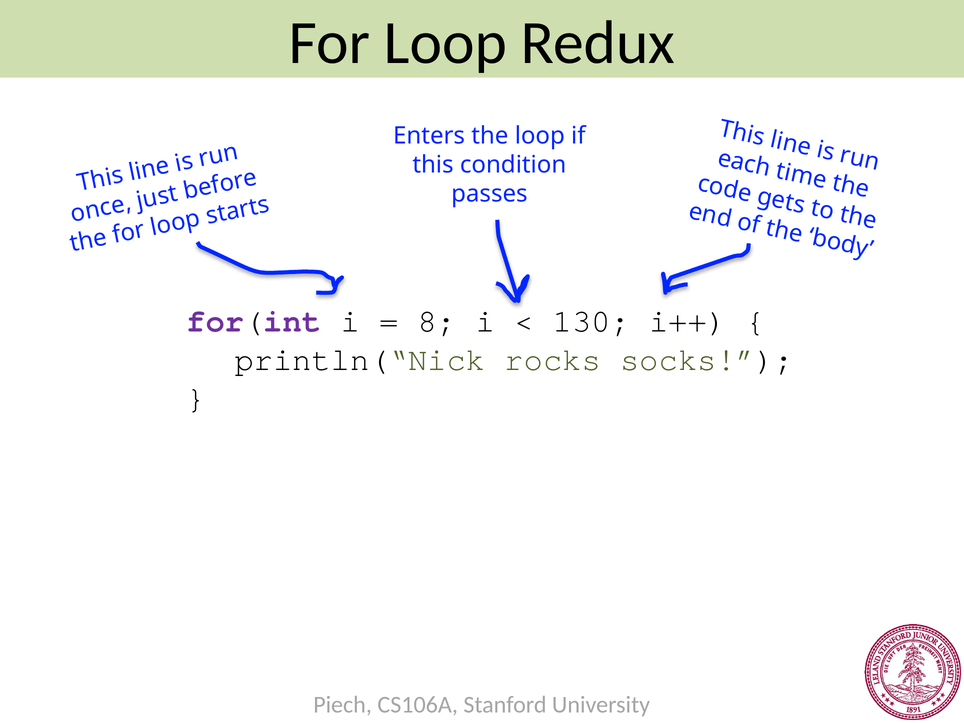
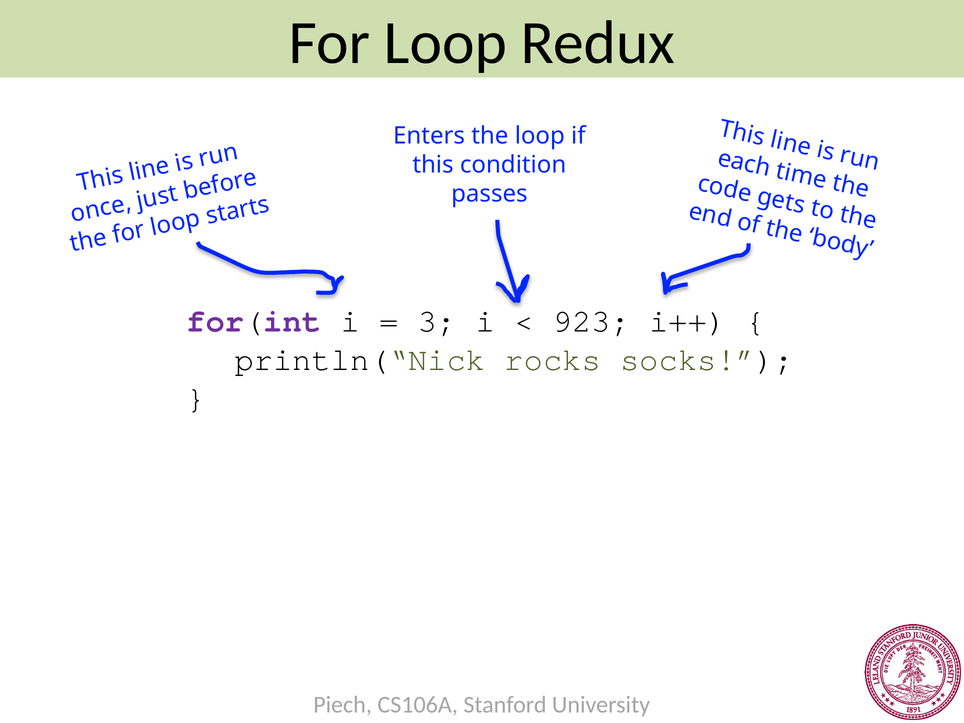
8: 8 -> 3
130: 130 -> 923
